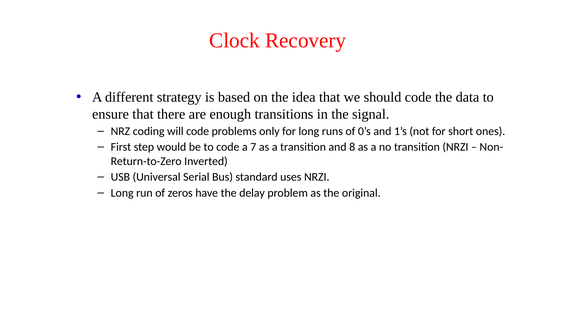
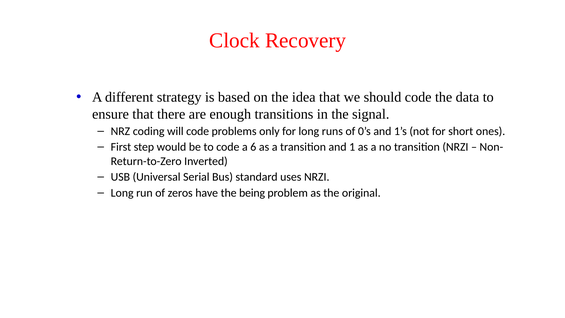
7: 7 -> 6
8: 8 -> 1
delay: delay -> being
